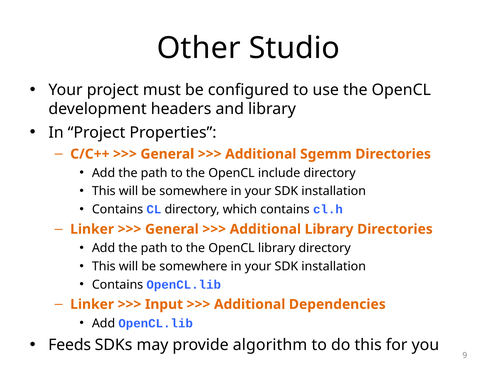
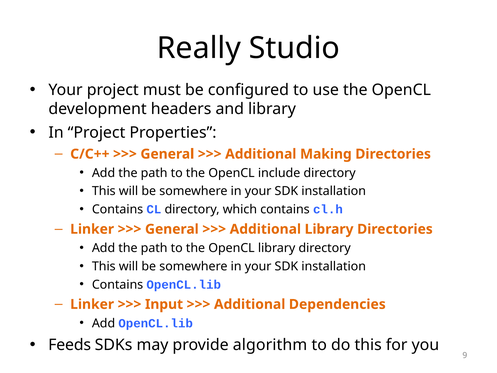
Other: Other -> Really
Sgemm: Sgemm -> Making
